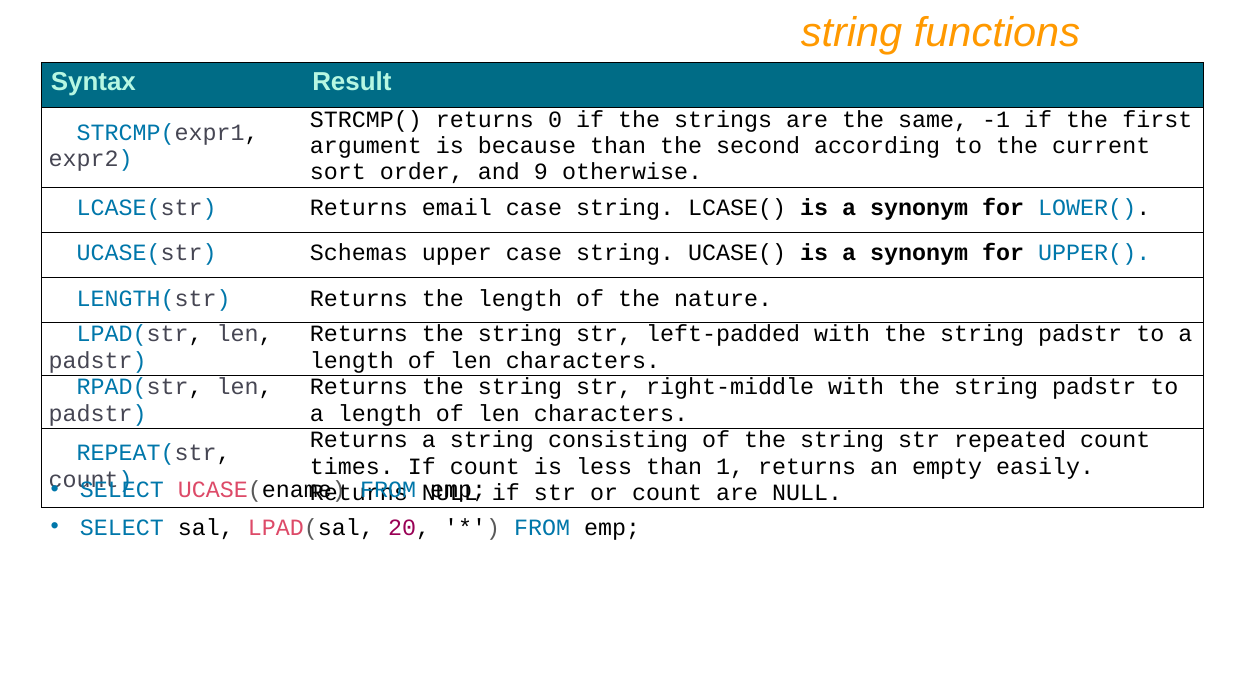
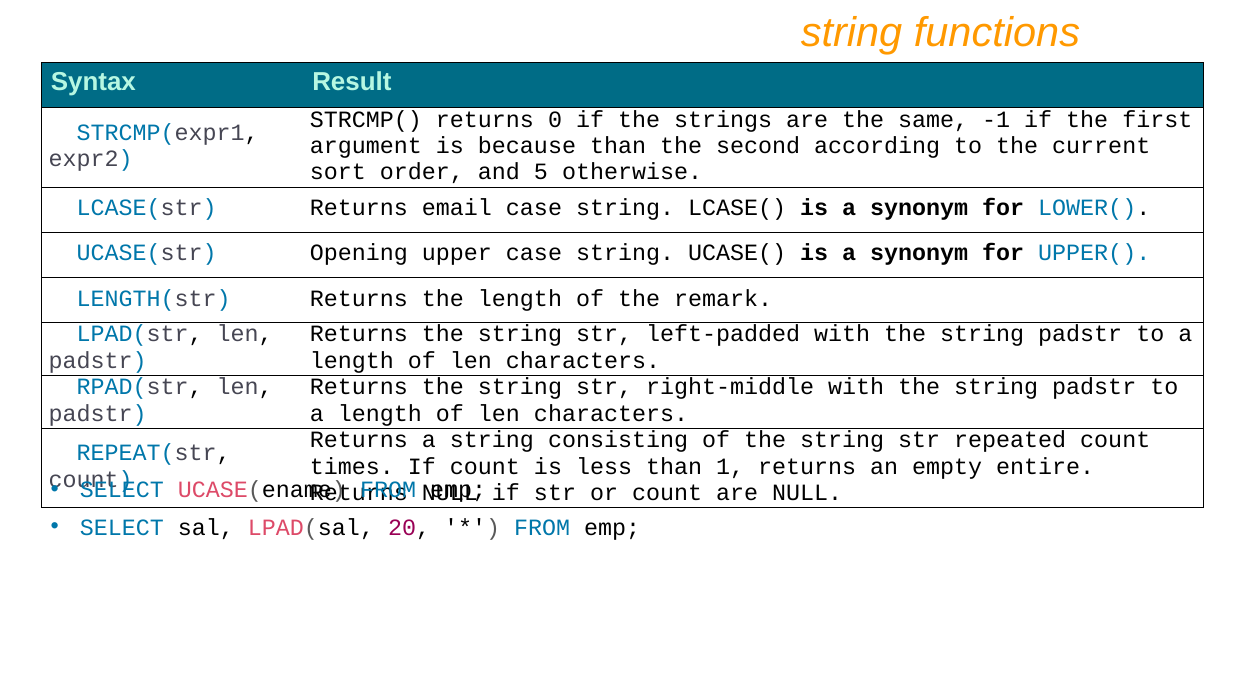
9: 9 -> 5
Schemas: Schemas -> Opening
nature: nature -> remark
easily: easily -> entire
